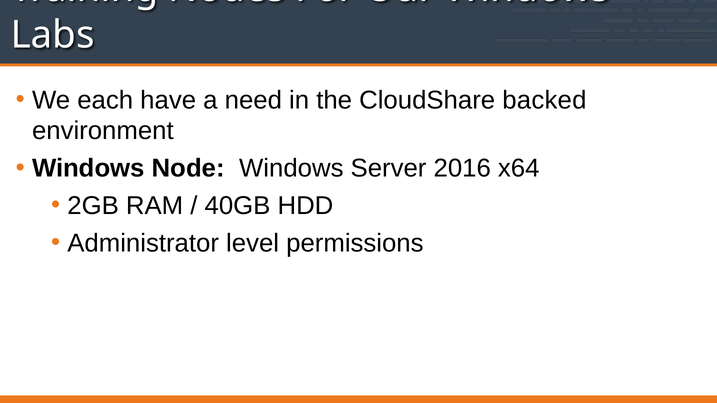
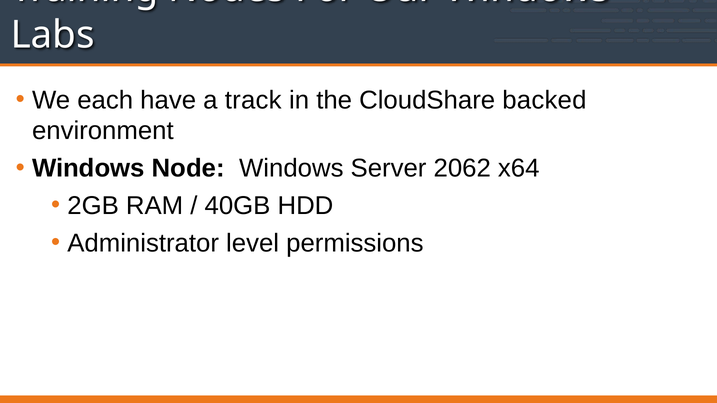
need: need -> track
2016: 2016 -> 2062
